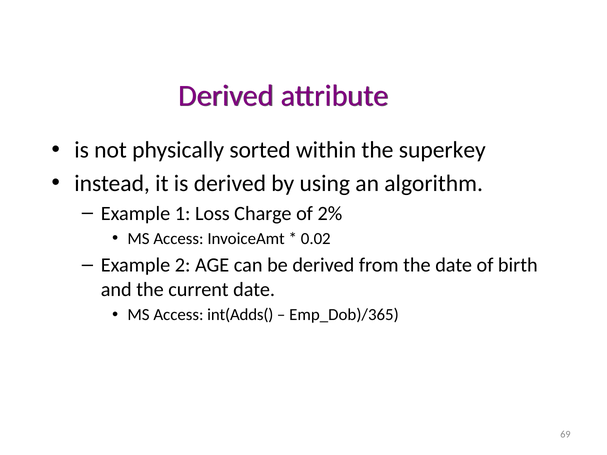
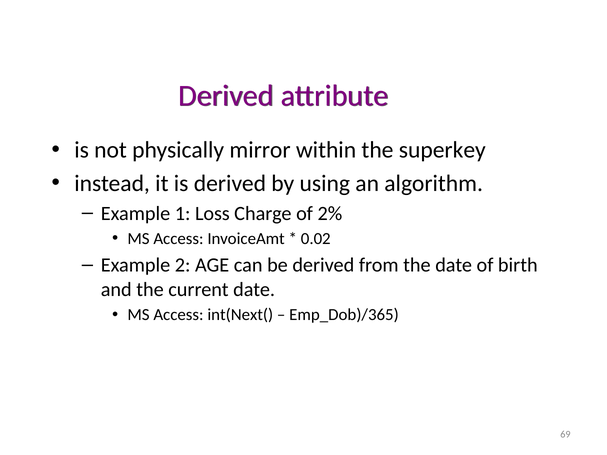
sorted: sorted -> mirror
int(Adds(: int(Adds( -> int(Next(
